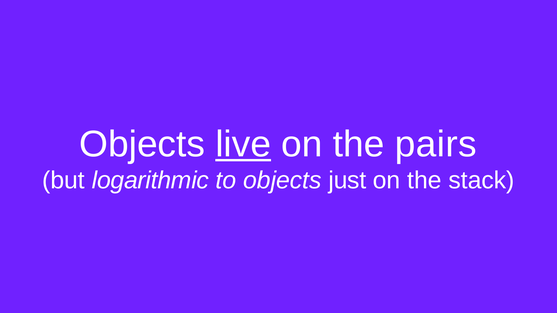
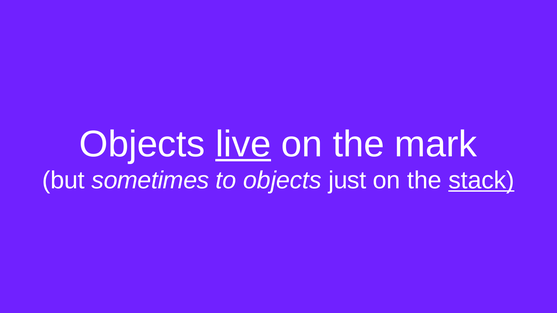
pairs: pairs -> mark
logarithmic: logarithmic -> sometimes
stack underline: none -> present
